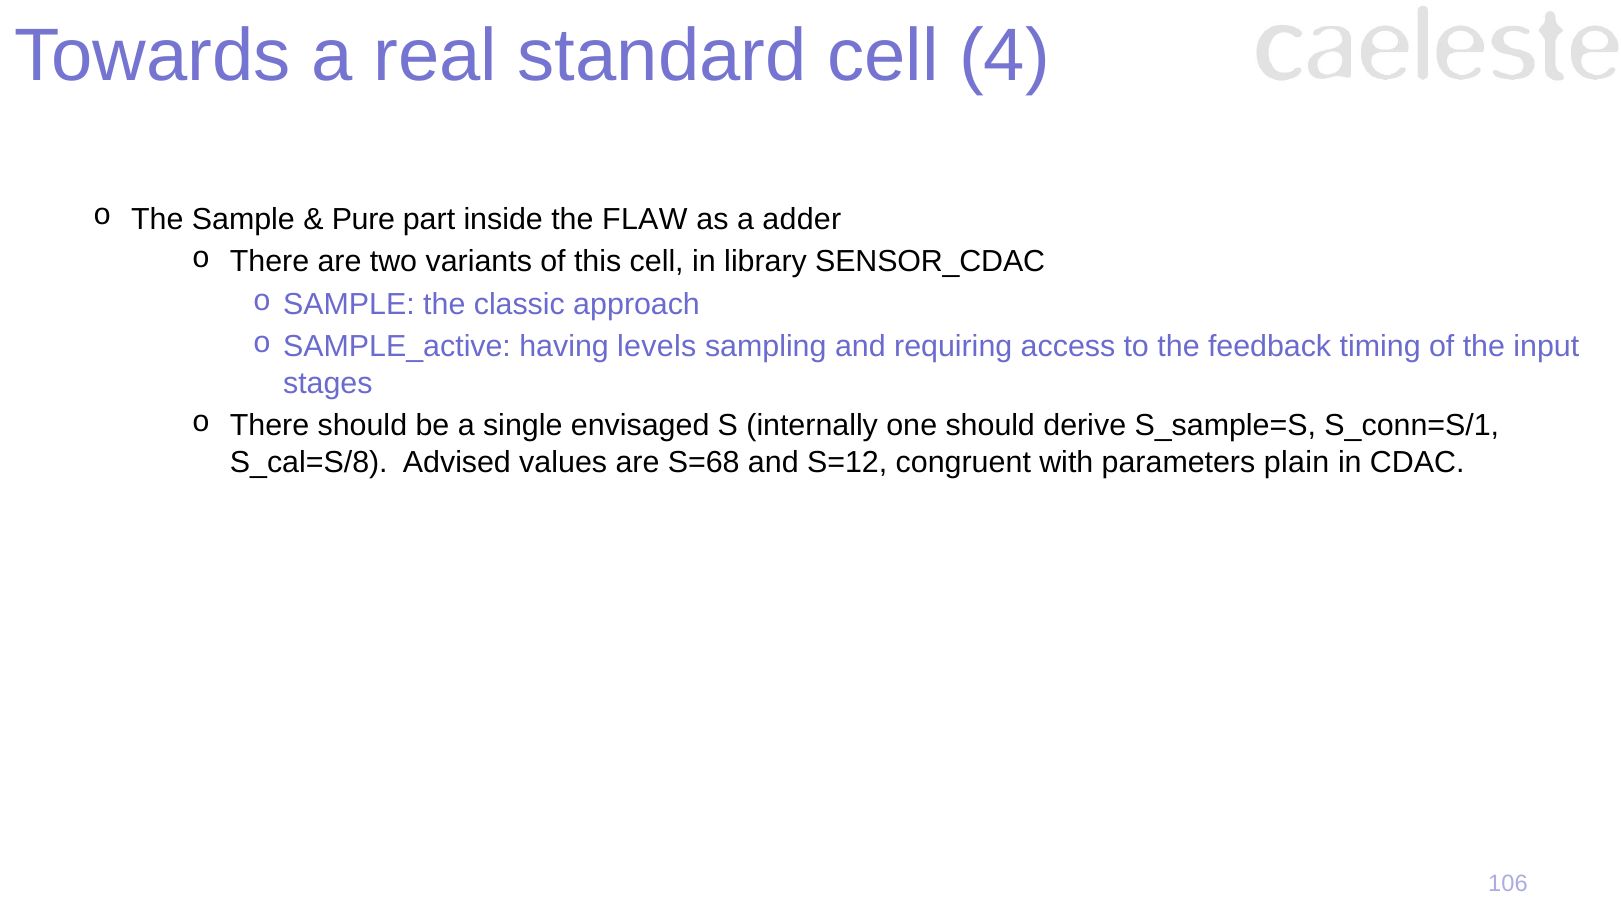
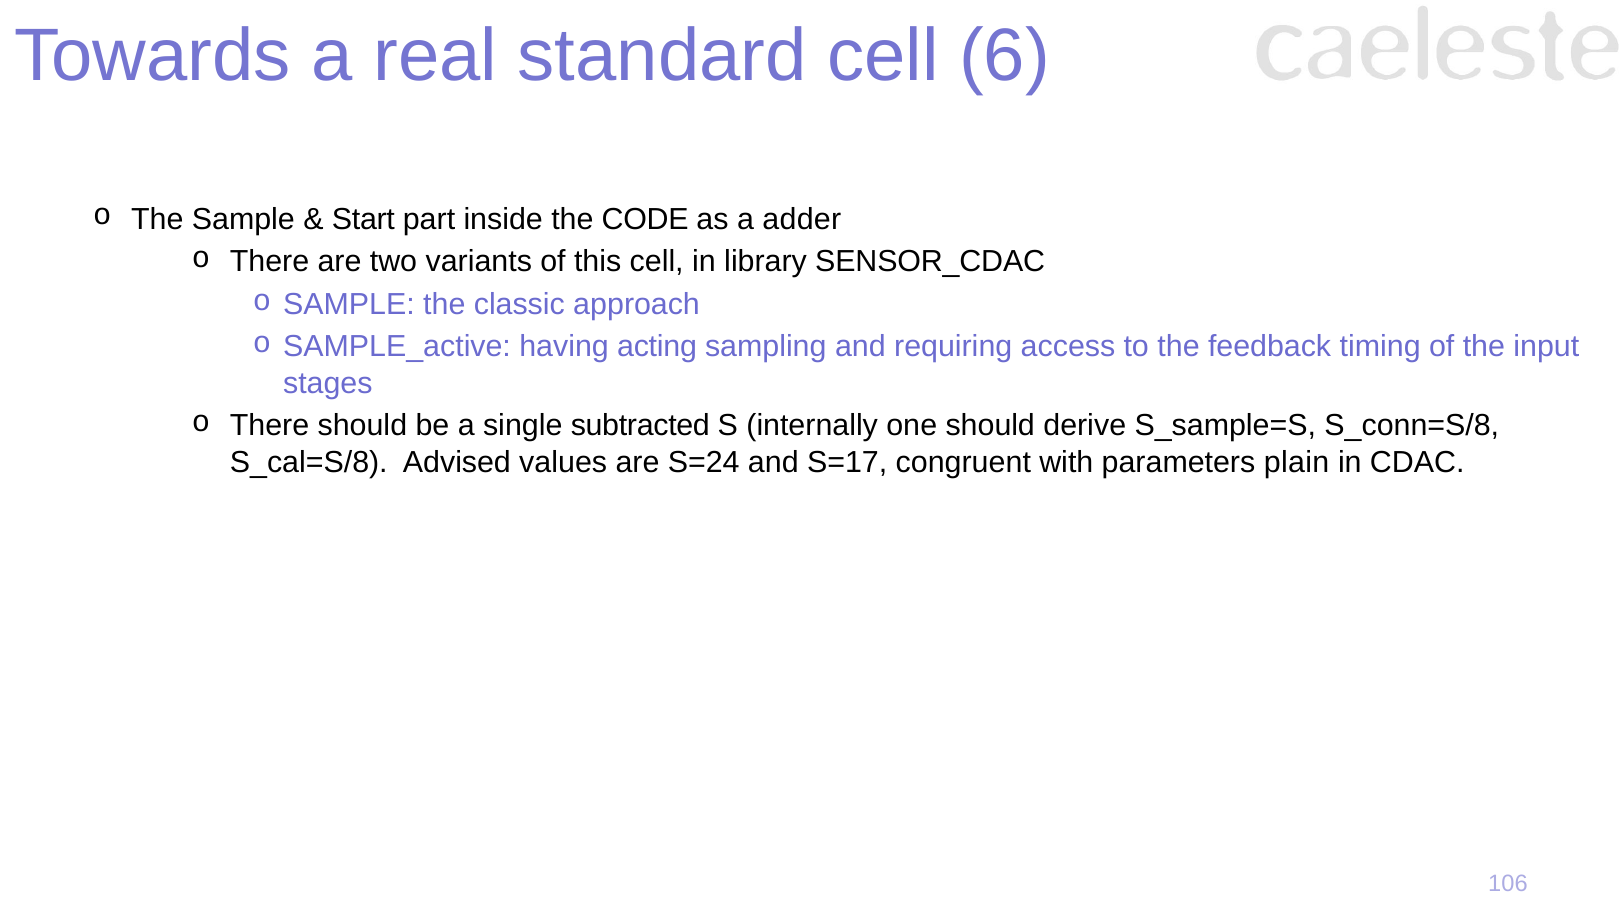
4: 4 -> 6
Pure: Pure -> Start
FLAW: FLAW -> CODE
levels: levels -> acting
envisaged: envisaged -> subtracted
S_conn=S/1: S_conn=S/1 -> S_conn=S/8
S=68: S=68 -> S=24
S=12: S=12 -> S=17
